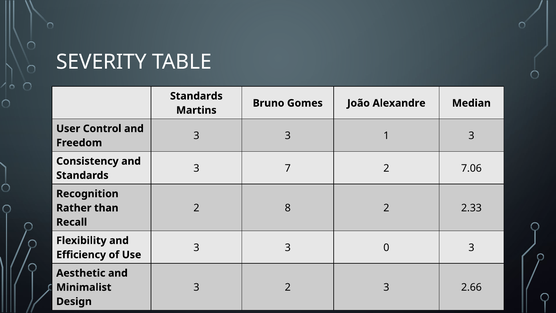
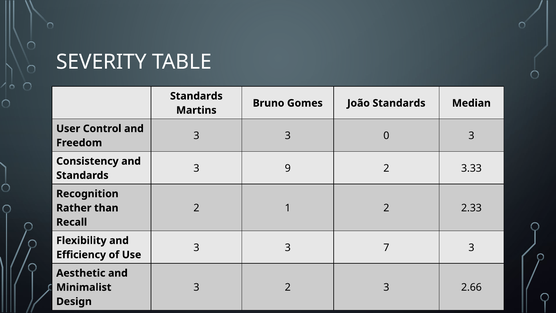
João Alexandre: Alexandre -> Standards
1: 1 -> 0
7: 7 -> 9
7.06: 7.06 -> 3.33
8: 8 -> 1
0: 0 -> 7
